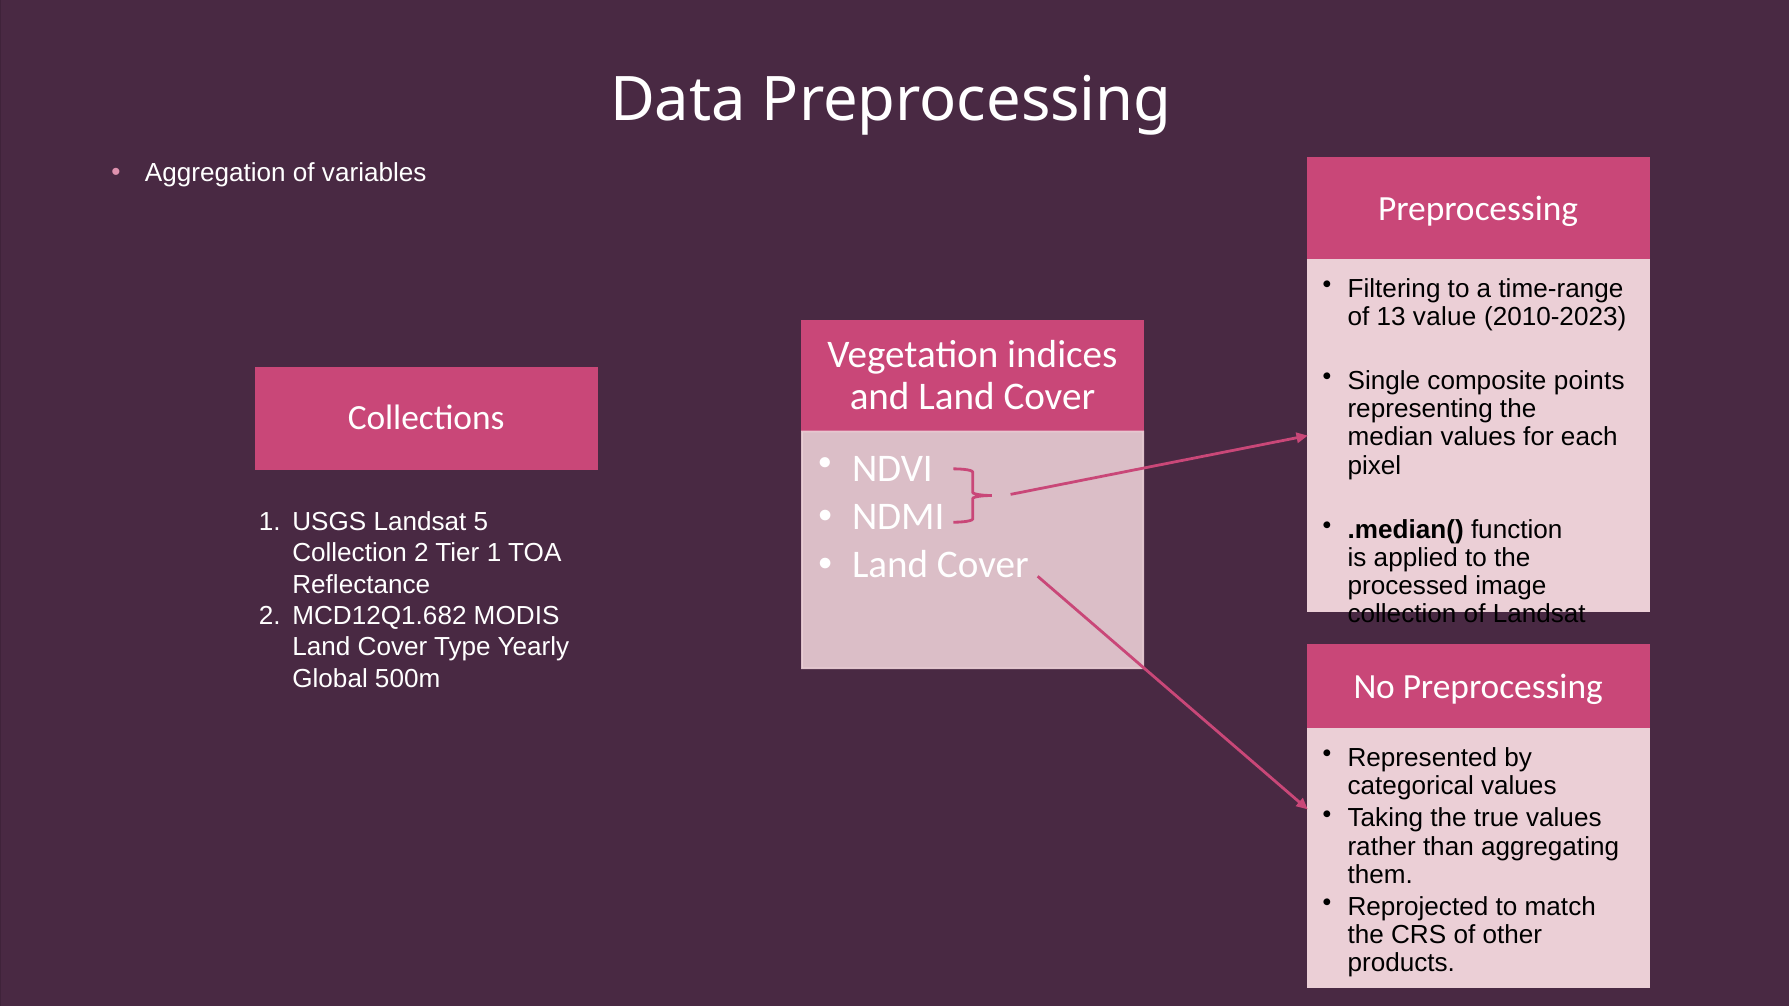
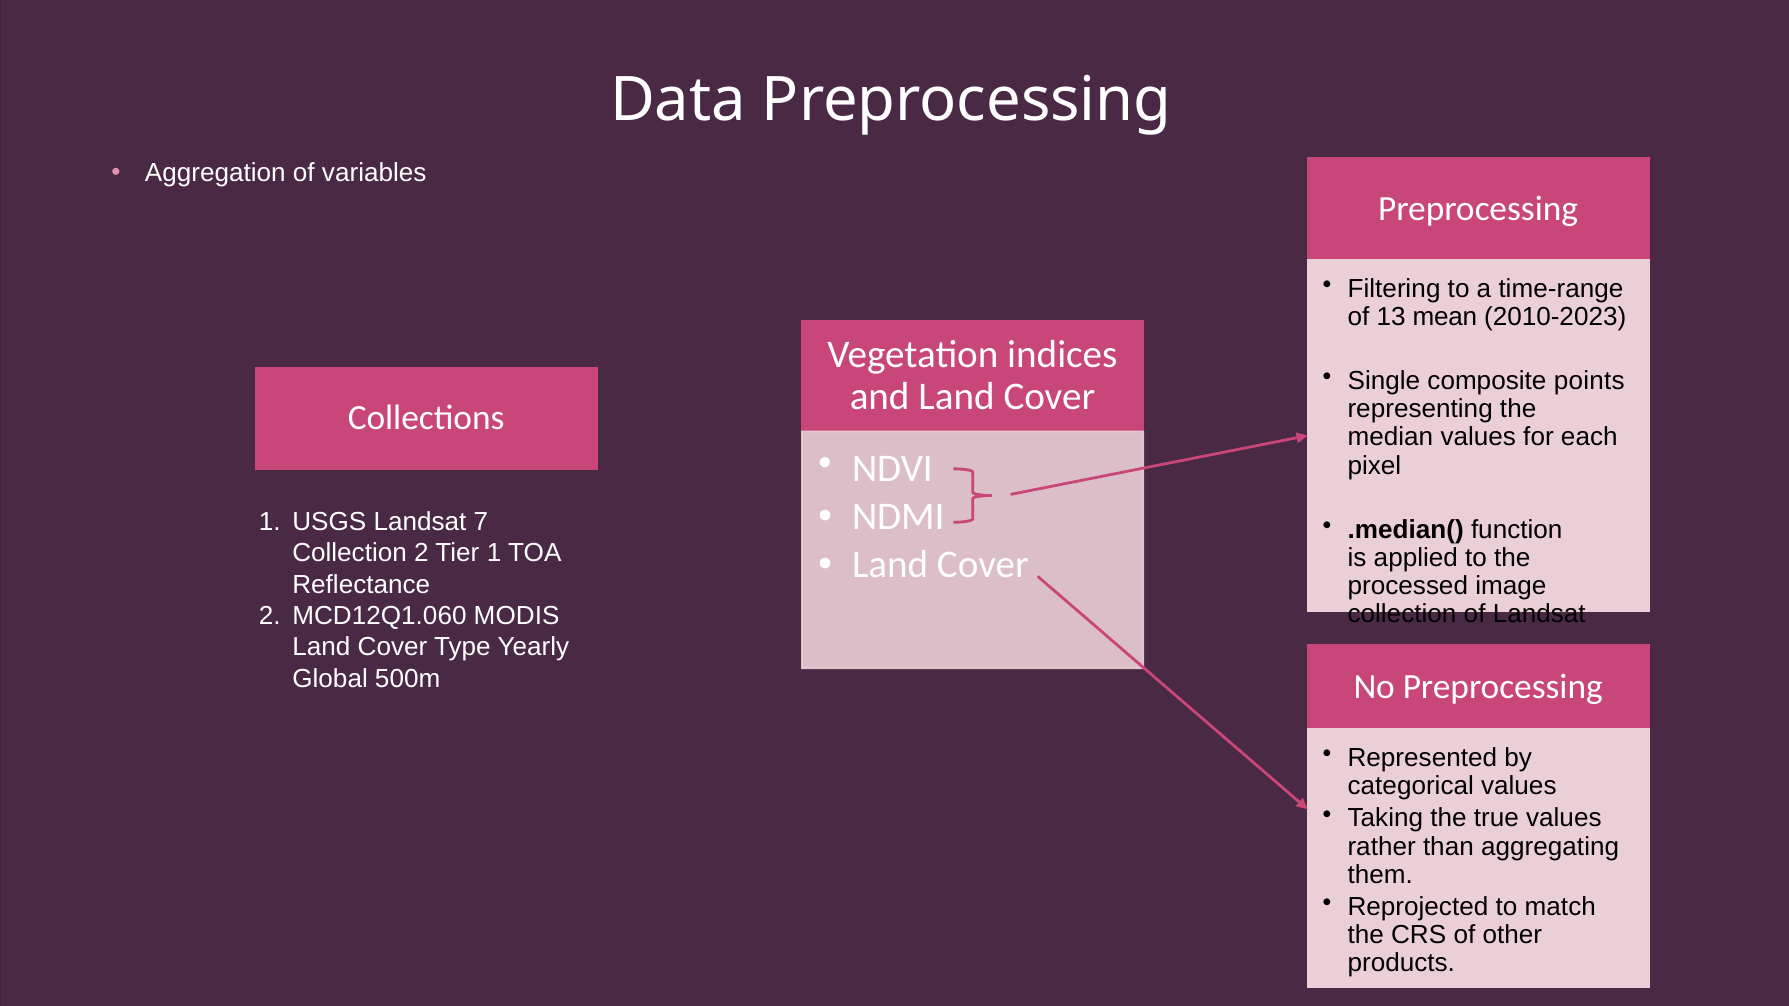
value: value -> mean
5: 5 -> 7
MCD12Q1.682: MCD12Q1.682 -> MCD12Q1.060
